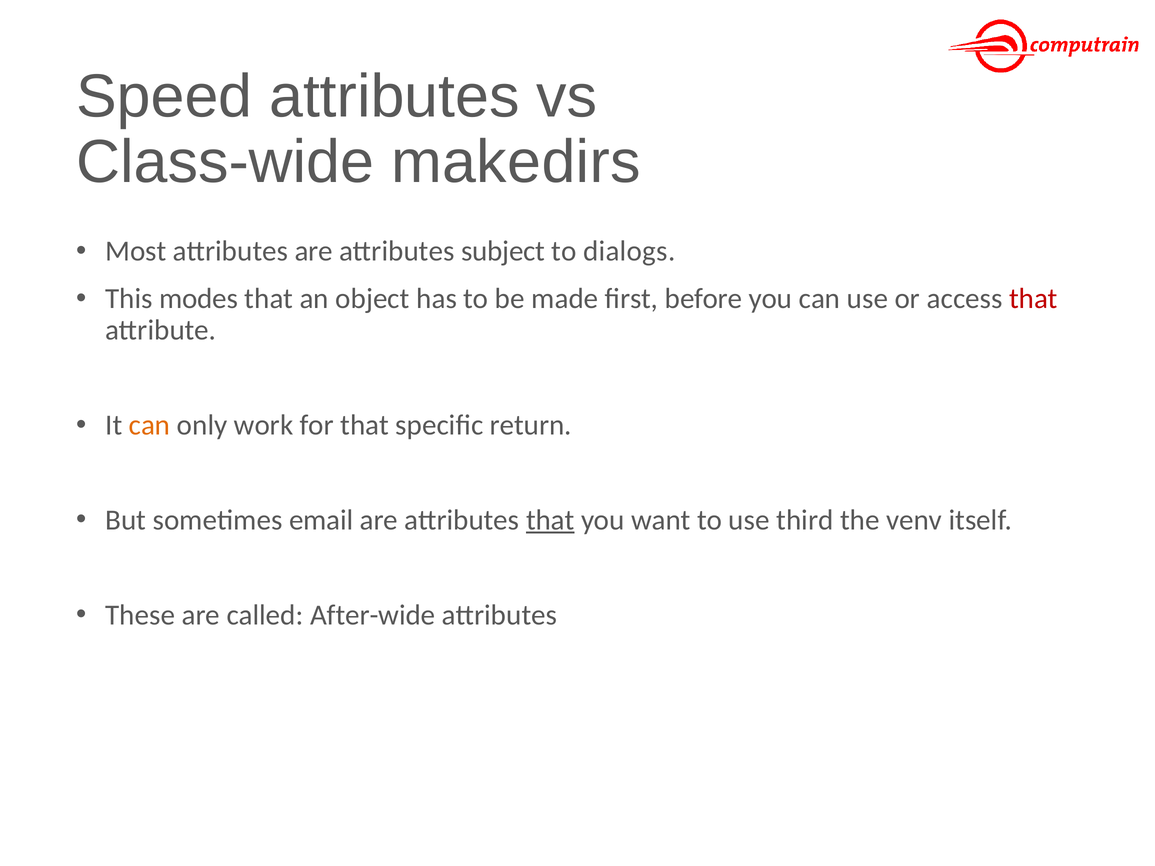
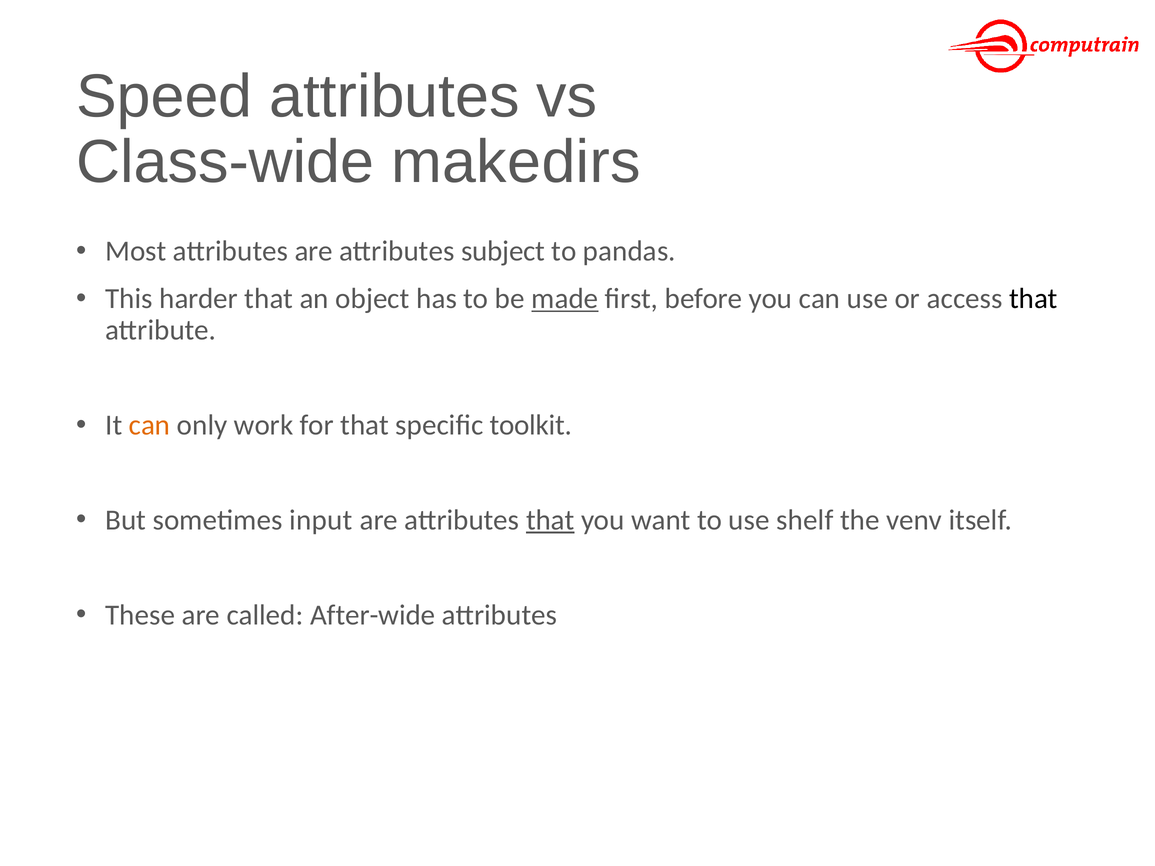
dialogs: dialogs -> pandas
modes: modes -> harder
made underline: none -> present
that at (1033, 299) colour: red -> black
return: return -> toolkit
email: email -> input
third: third -> shelf
